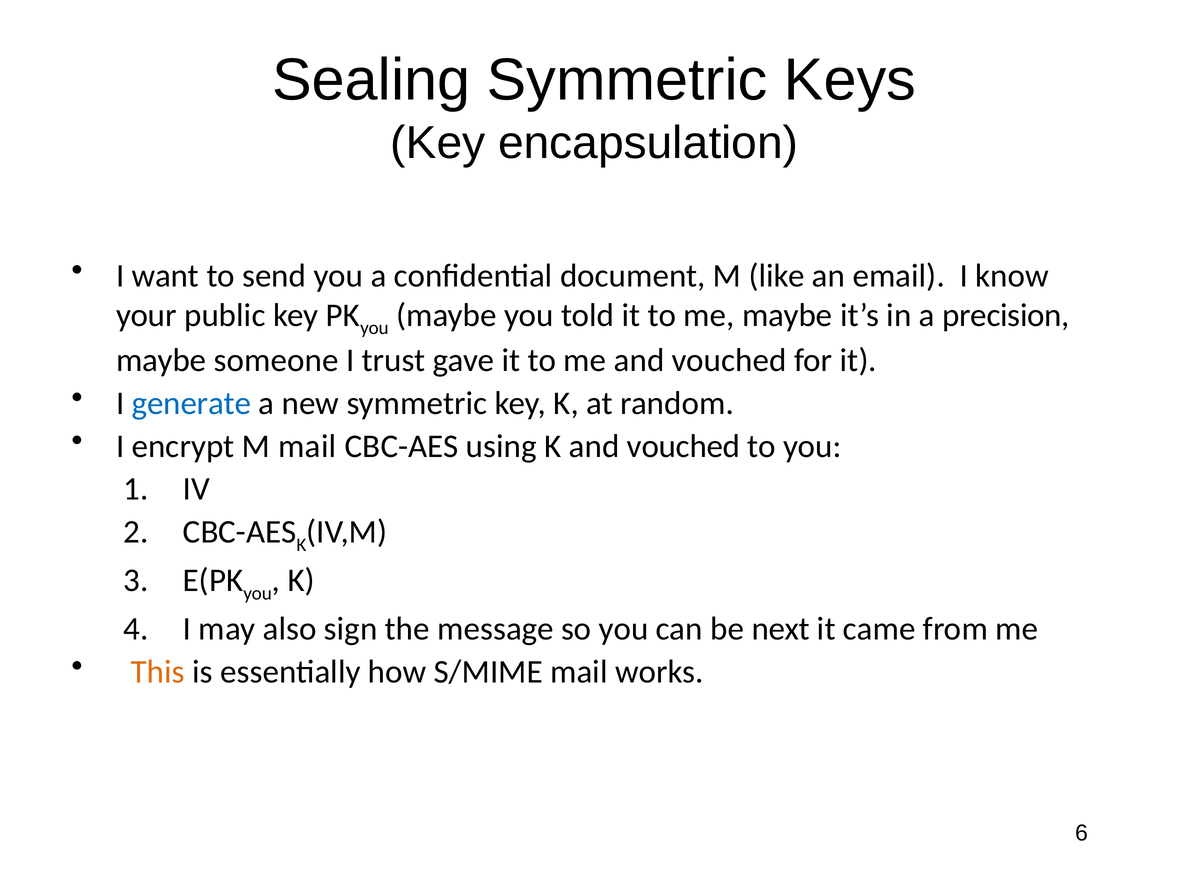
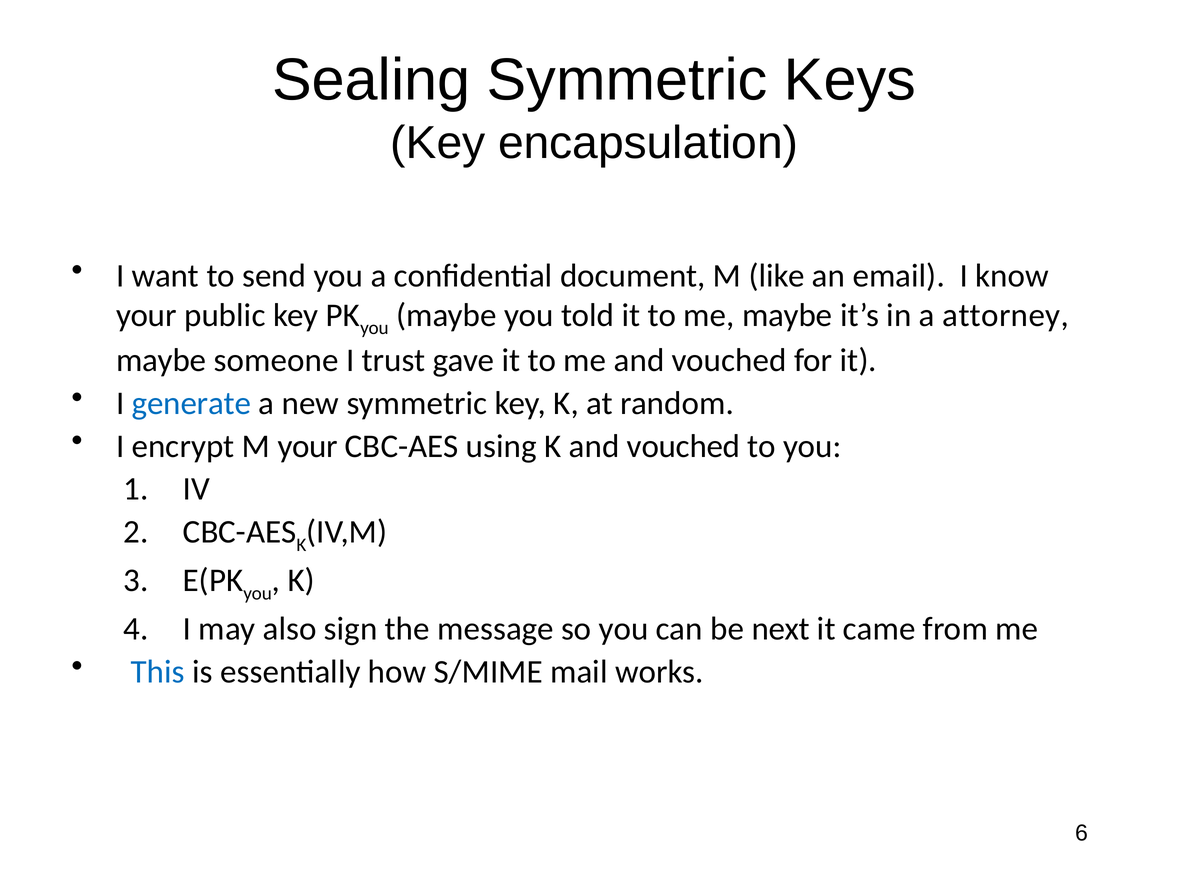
precision: precision -> attorney
M mail: mail -> your
This colour: orange -> blue
